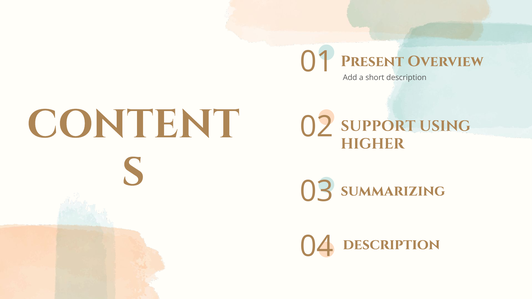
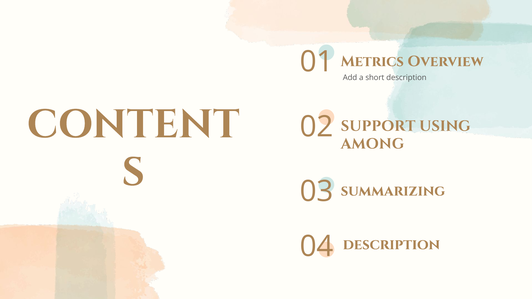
Present: Present -> Metrics
HIGHER: HIGHER -> AMONG
